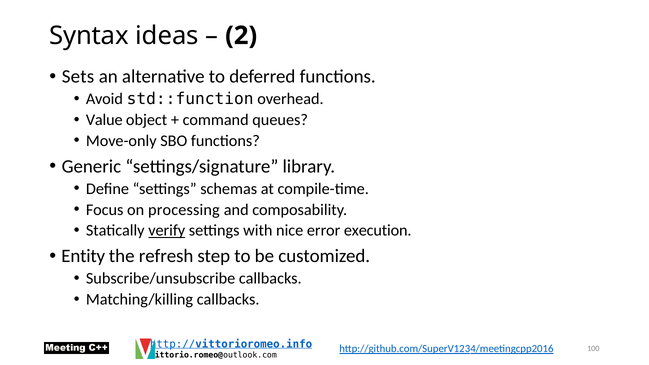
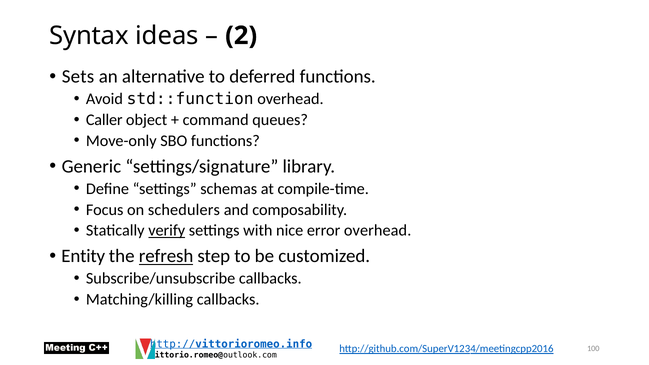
Value: Value -> Caller
processing: processing -> schedulers
error execution: execution -> overhead
refresh underline: none -> present
